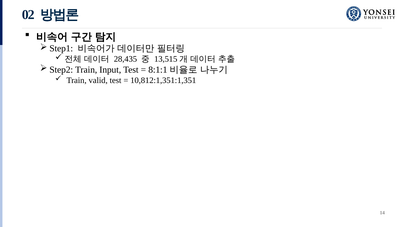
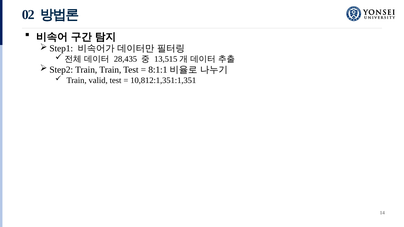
Train Input: Input -> Train
